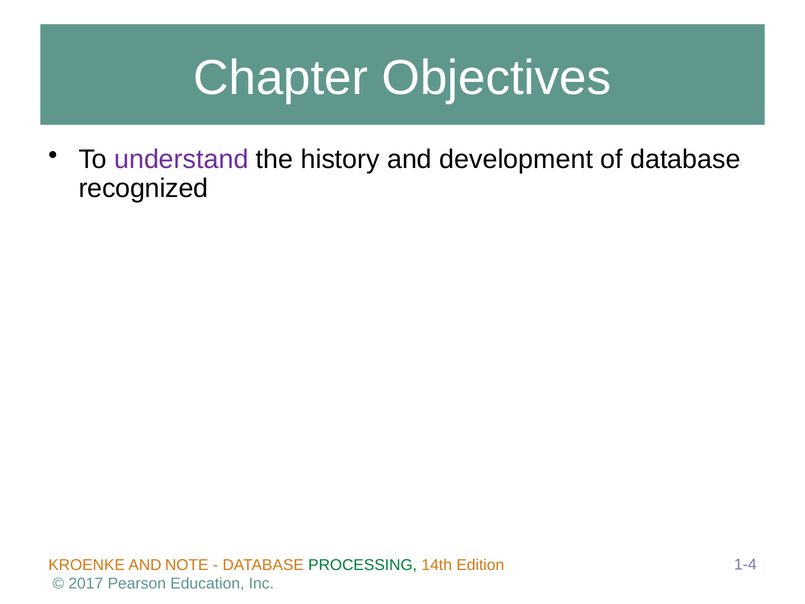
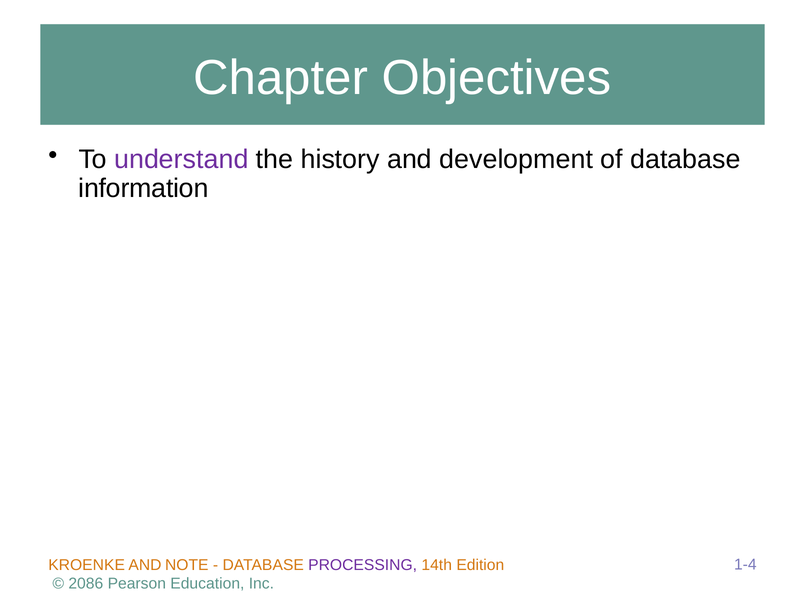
recognized: recognized -> information
PROCESSING colour: green -> purple
2017: 2017 -> 2086
